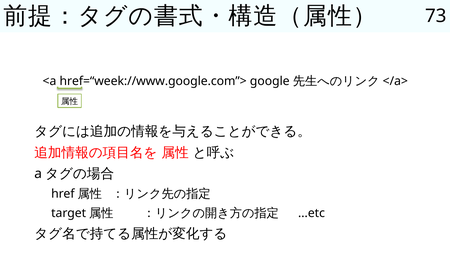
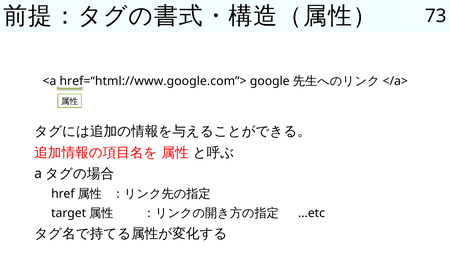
href=“week://www.google.com”>: href=“week://www.google.com”> -> href=“html://www.google.com”>
